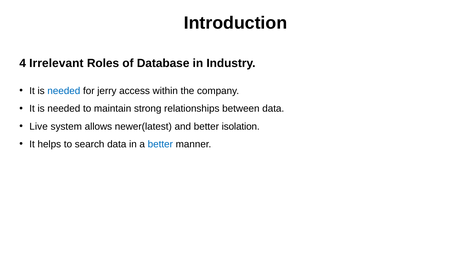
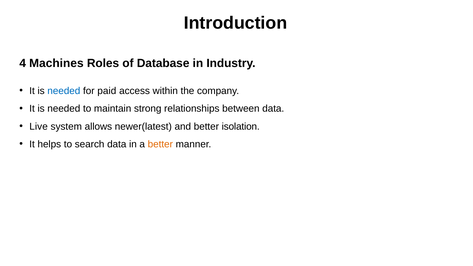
Irrelevant: Irrelevant -> Machines
jerry: jerry -> paid
better at (160, 144) colour: blue -> orange
